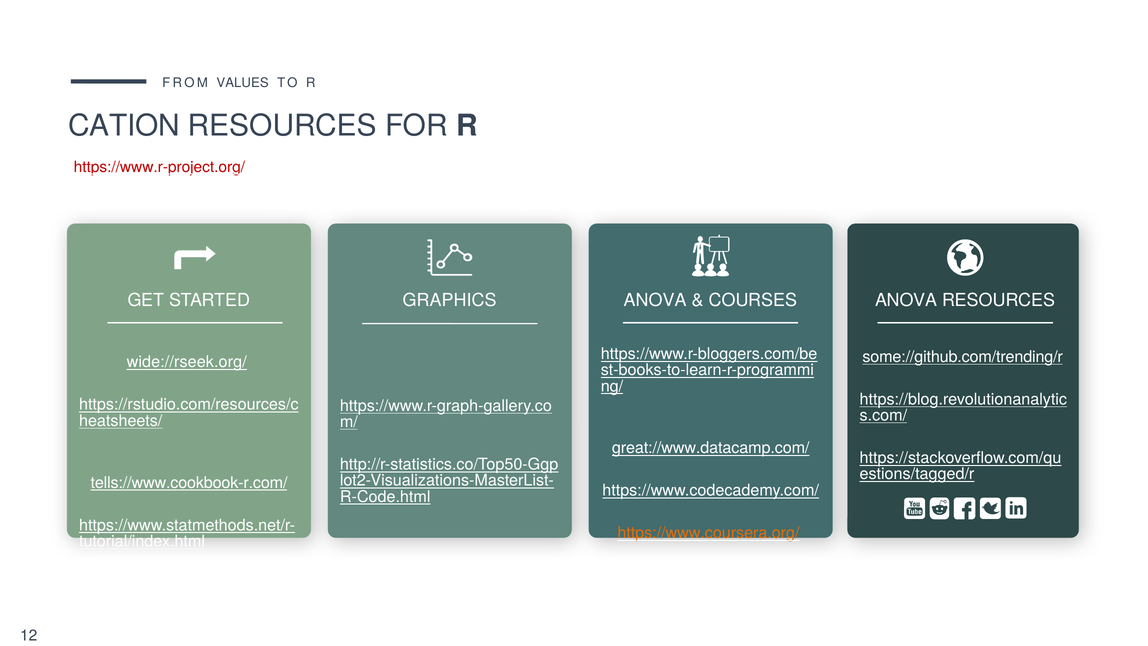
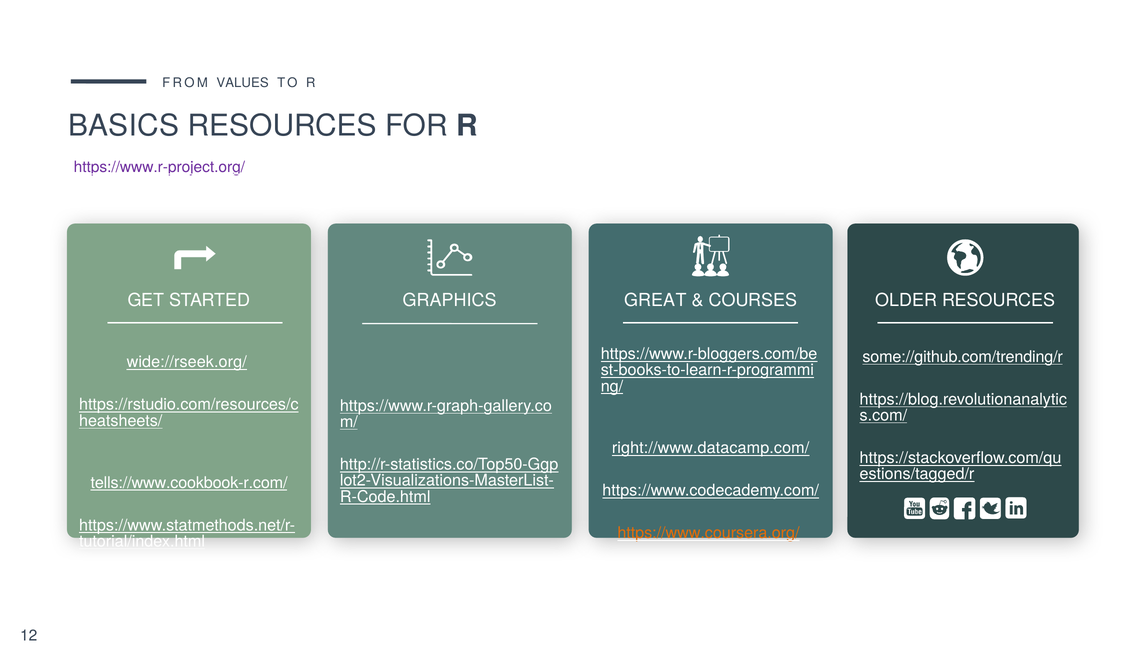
CATION: CATION -> BASICS
https://www.r-project.org/ colour: red -> purple
GRAPHICS ANOVA: ANOVA -> GREAT
STARTED ANOVA: ANOVA -> OLDER
great://www.datacamp.com/: great://www.datacamp.com/ -> right://www.datacamp.com/
